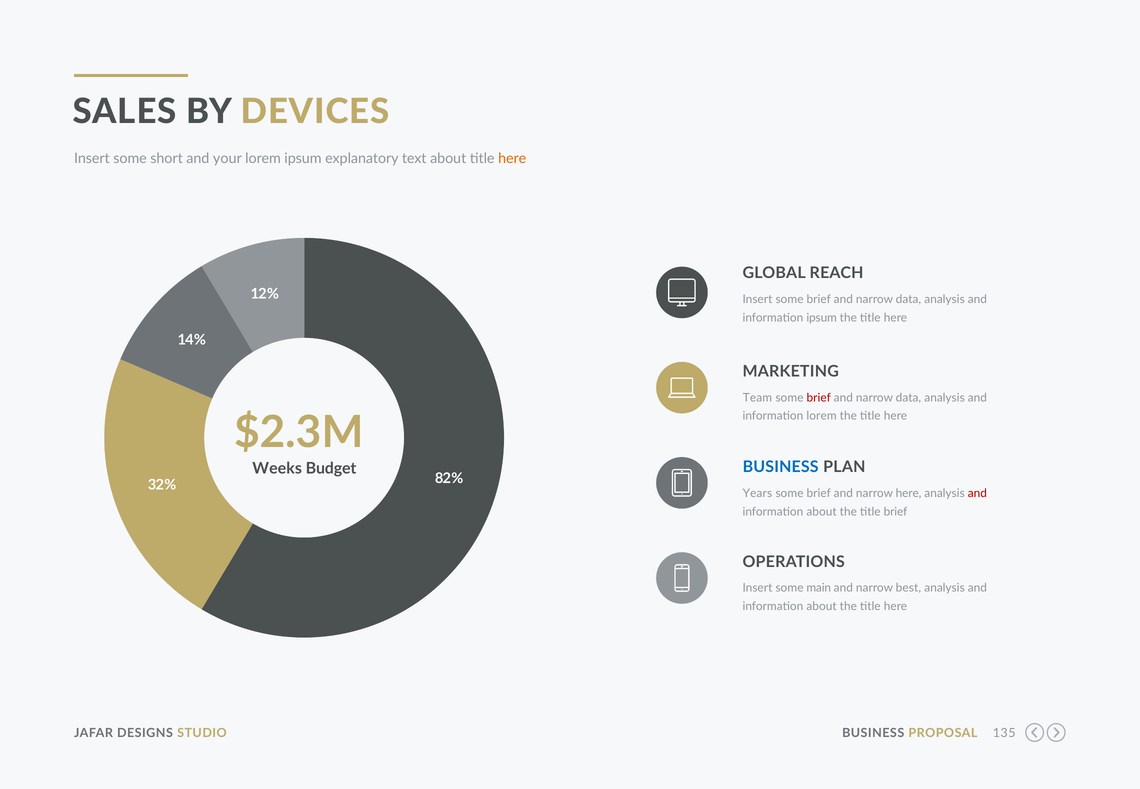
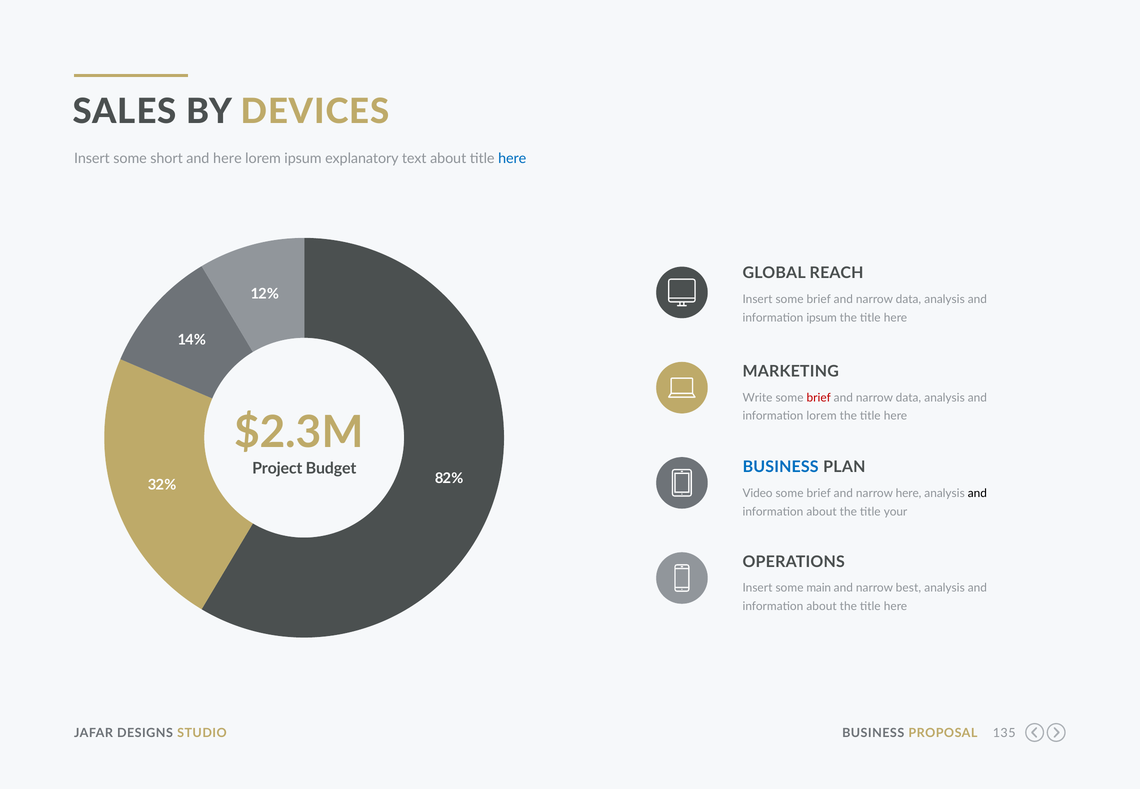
and your: your -> here
here at (512, 159) colour: orange -> blue
Team: Team -> Write
Weeks: Weeks -> Project
Years: Years -> Video
and at (977, 494) colour: red -> black
title brief: brief -> your
